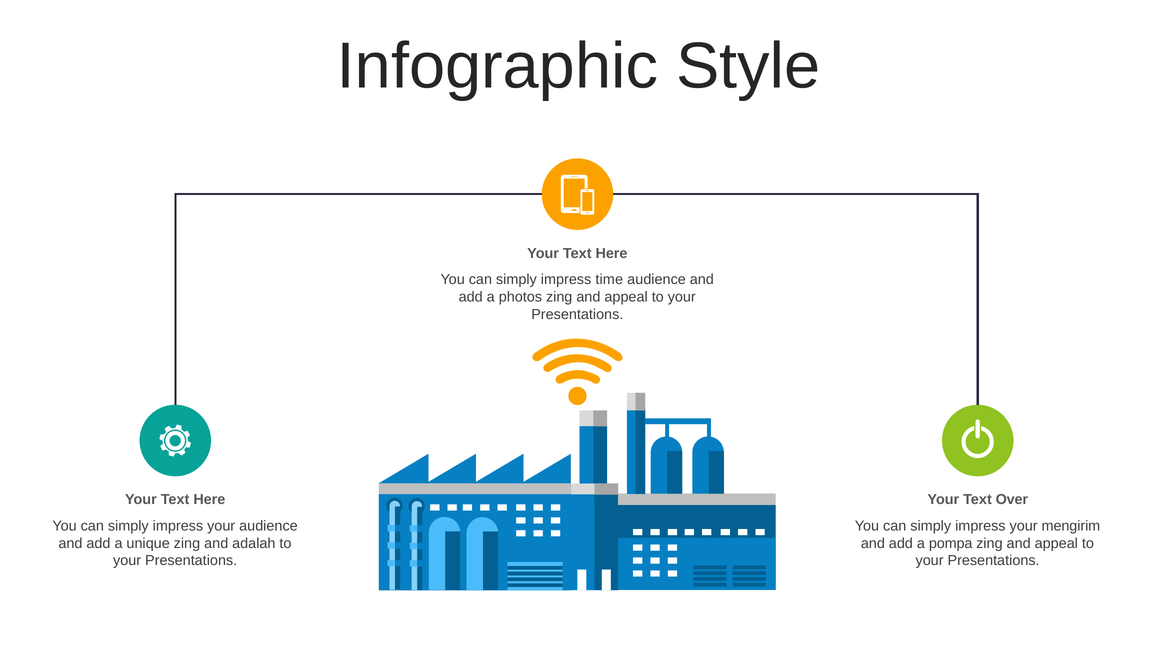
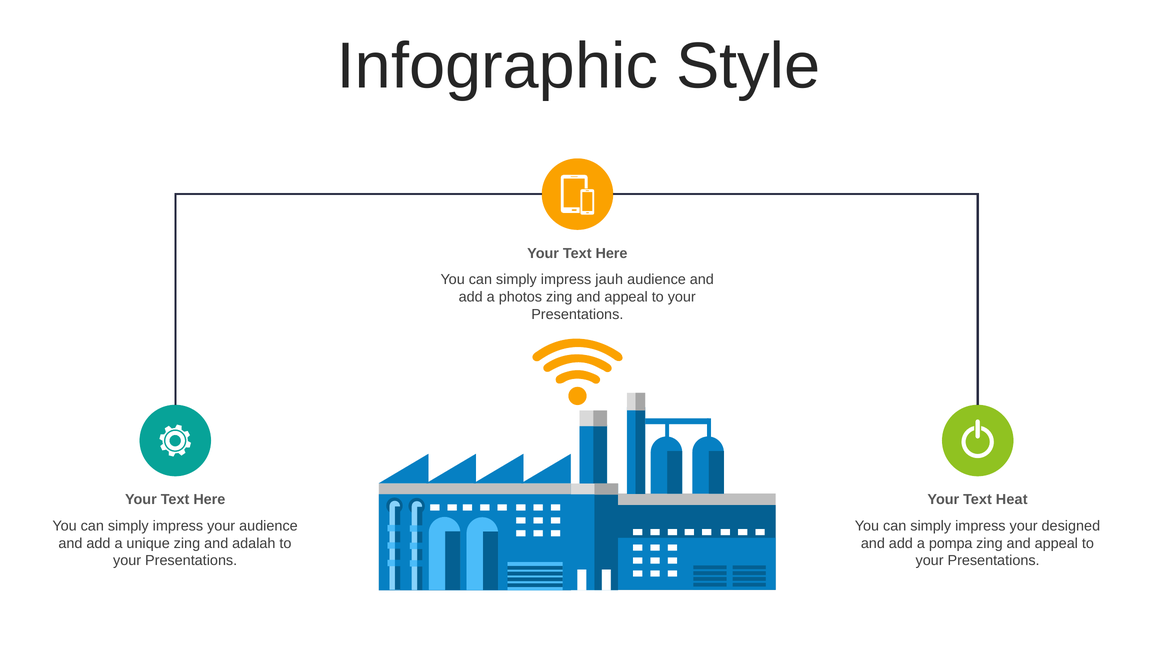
time: time -> jauh
Over: Over -> Heat
mengirim: mengirim -> designed
